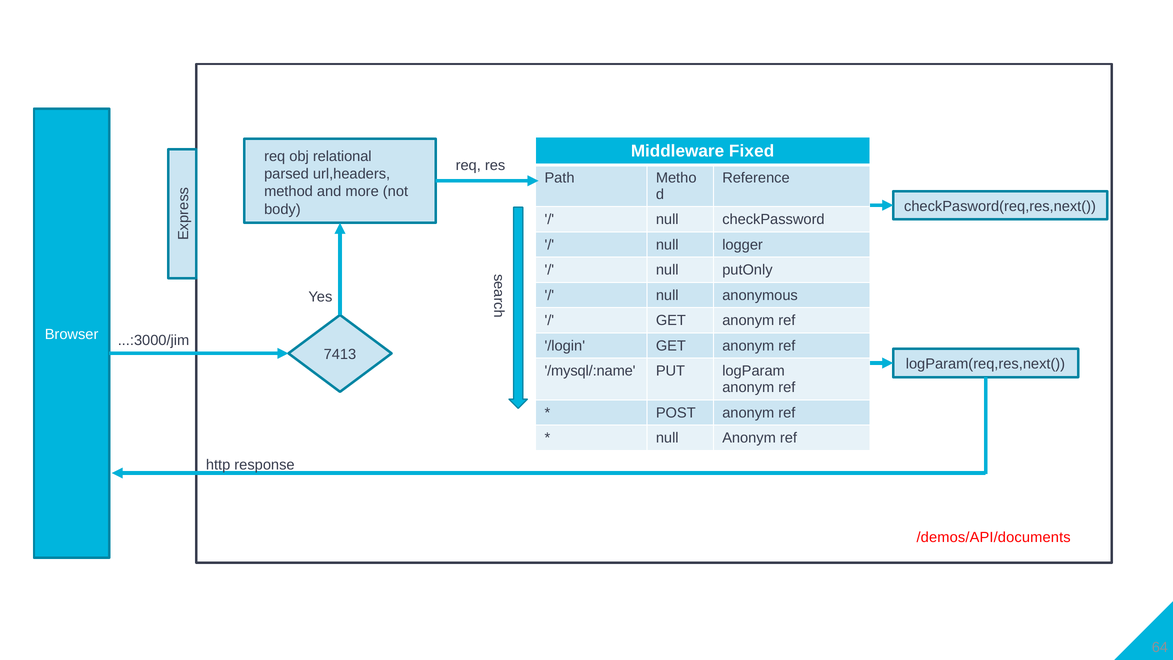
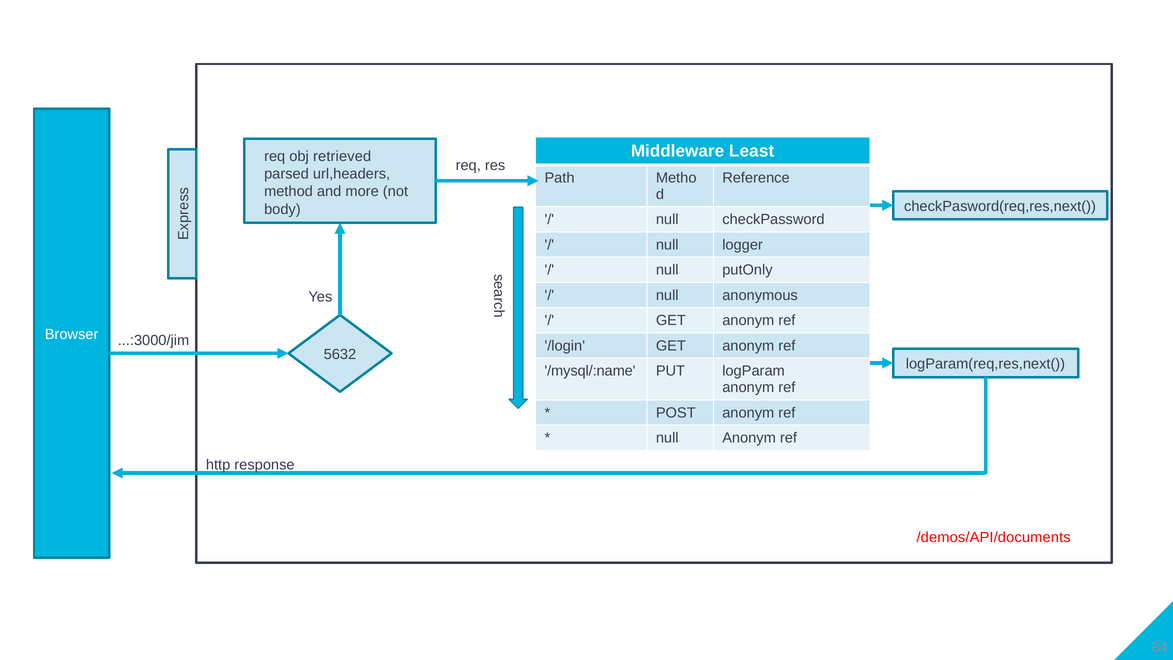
Fixed: Fixed -> Least
relational: relational -> retrieved
7413: 7413 -> 5632
